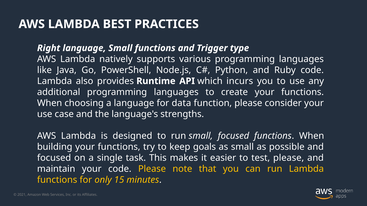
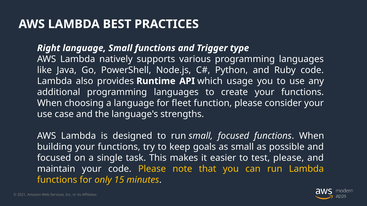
incurs: incurs -> usage
data: data -> fleet
